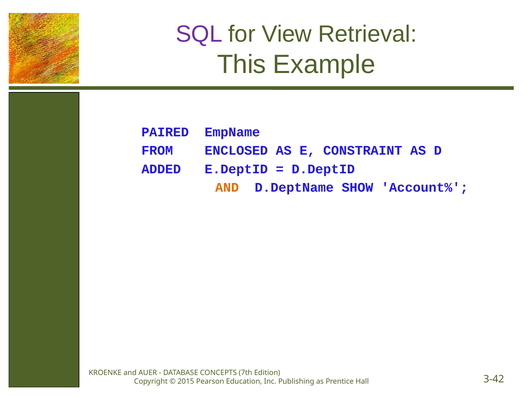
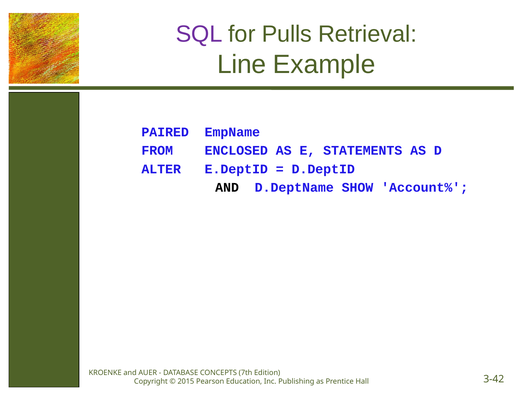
View: View -> Pulls
This: This -> Line
CONSTRAINT: CONSTRAINT -> STATEMENTS
ADDED: ADDED -> ALTER
AND at (227, 187) colour: orange -> black
